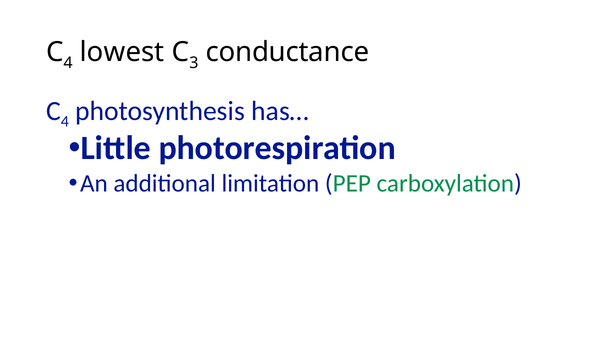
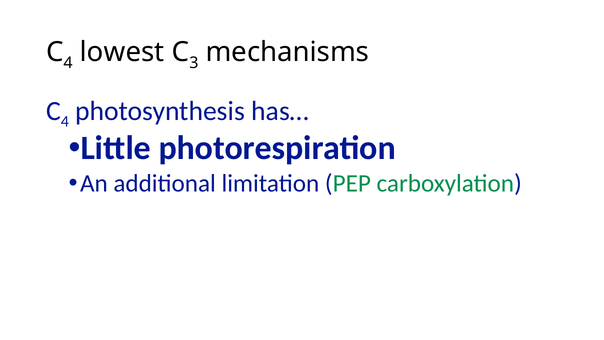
conductance: conductance -> mechanisms
